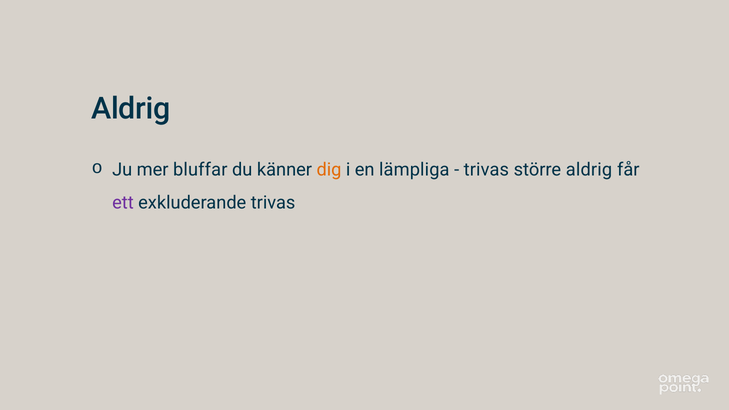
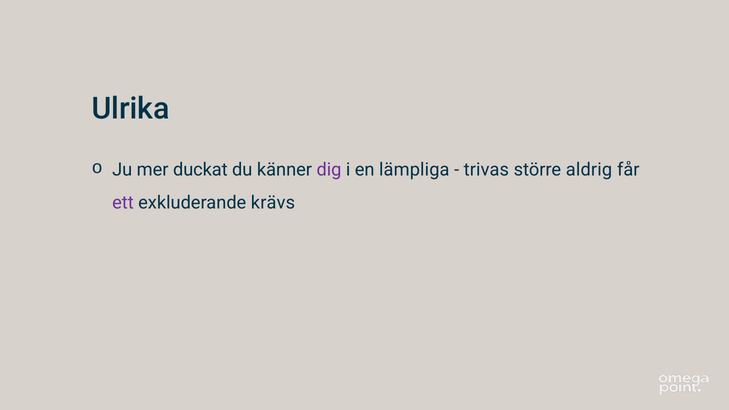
Aldrig at (131, 109): Aldrig -> Ulrika
bluffar: bluffar -> duckat
dig colour: orange -> purple
exkluderande trivas: trivas -> krävs
